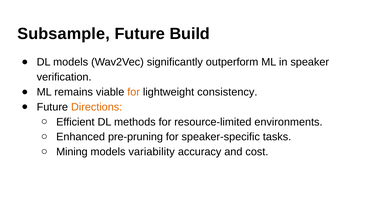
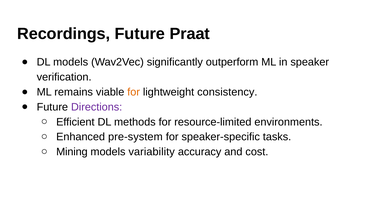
Subsample: Subsample -> Recordings
Build: Build -> Praat
Directions colour: orange -> purple
pre-pruning: pre-pruning -> pre-system
